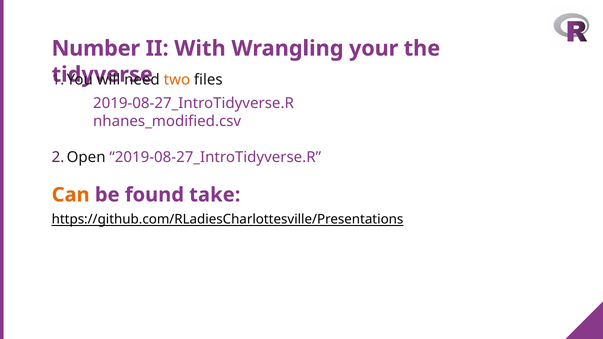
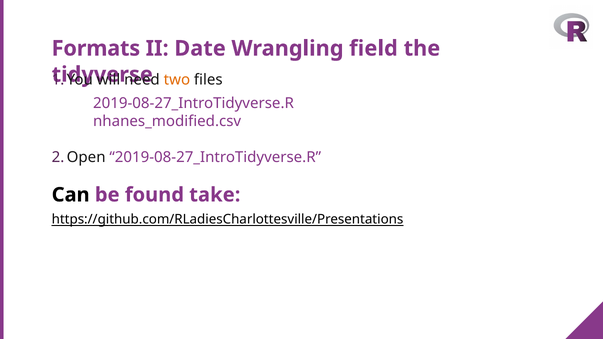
Number: Number -> Formats
With: With -> Date
your: your -> field
Can colour: orange -> black
